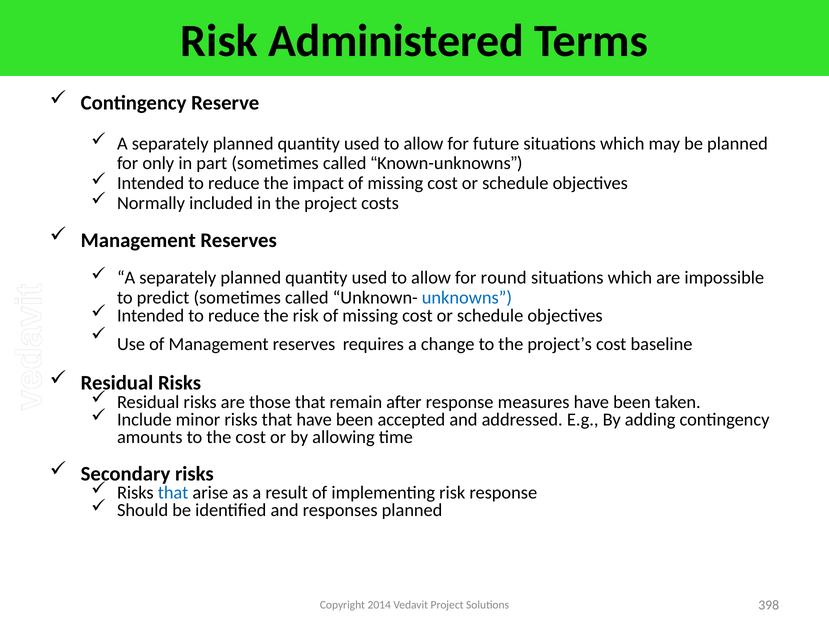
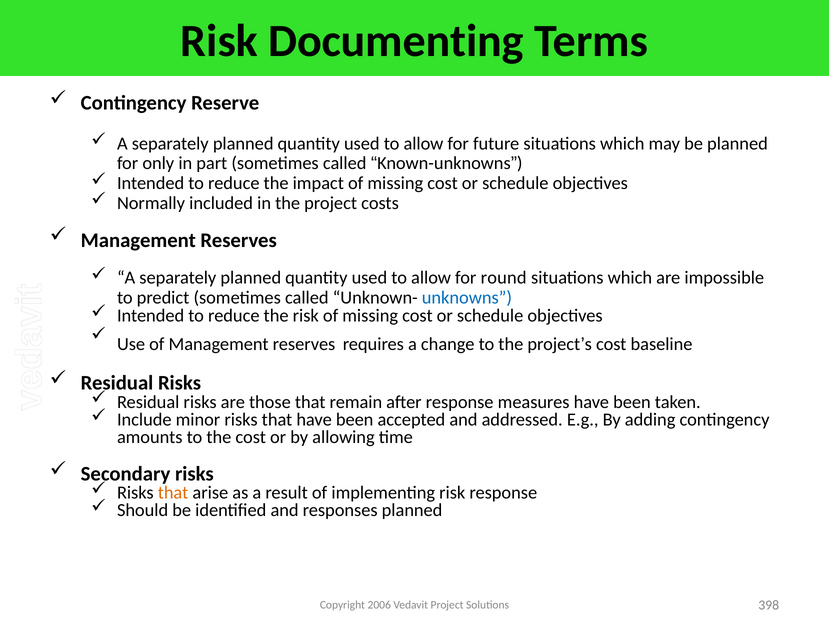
Administered: Administered -> Documenting
that at (173, 492) colour: blue -> orange
2014: 2014 -> 2006
